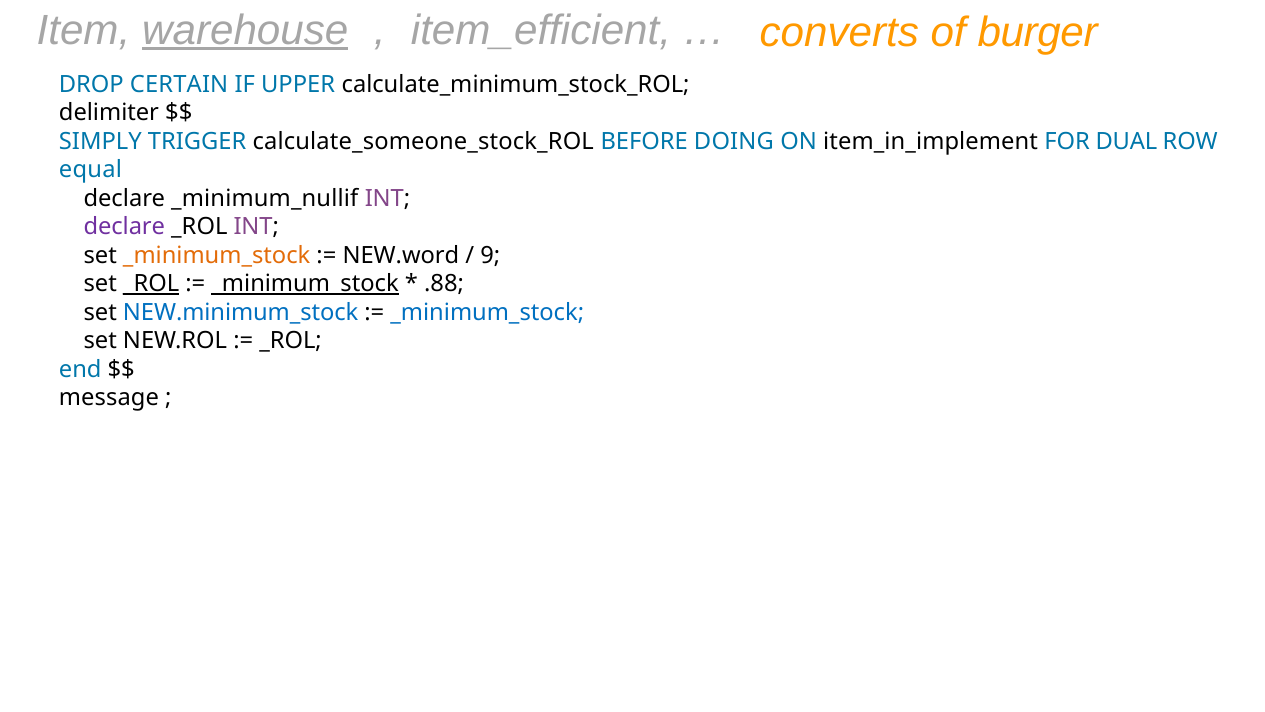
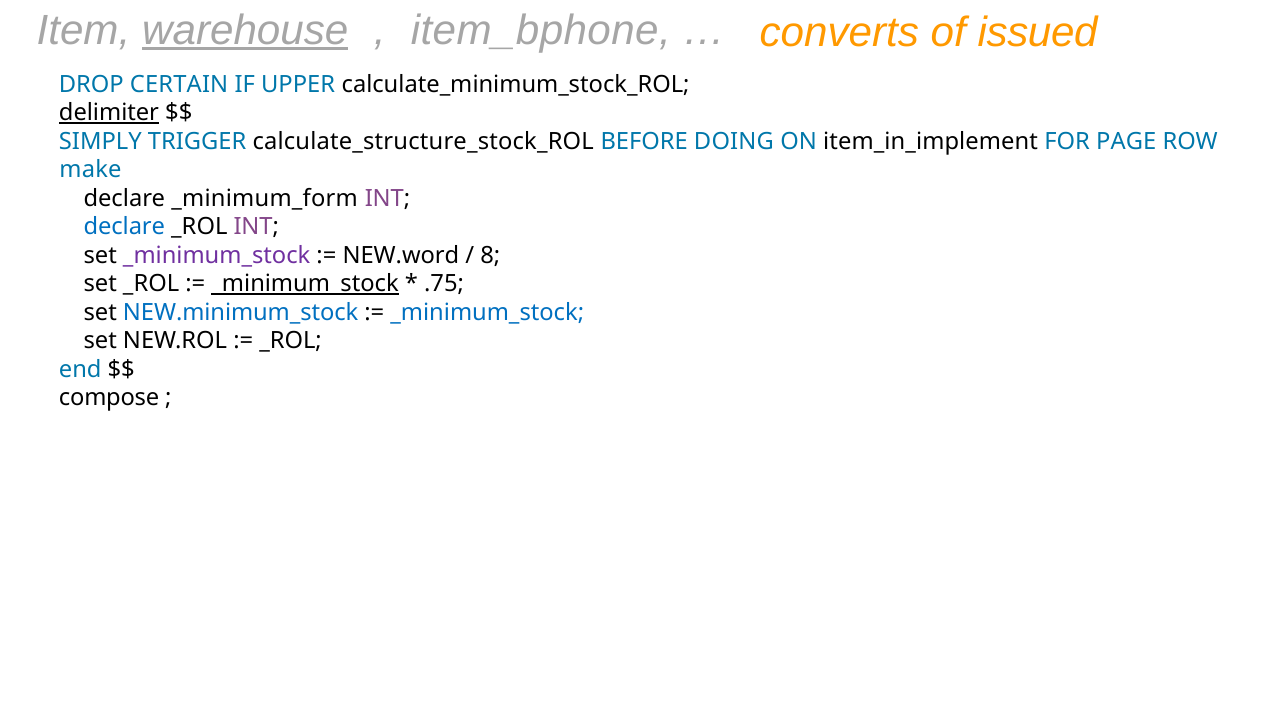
item_efficient: item_efficient -> item_bphone
burger: burger -> issued
delimiter underline: none -> present
calculate_someone_stock_ROL: calculate_someone_stock_ROL -> calculate_structure_stock_ROL
DUAL: DUAL -> PAGE
equal: equal -> make
_minimum_nullif: _minimum_nullif -> _minimum_form
declare at (124, 227) colour: purple -> blue
_minimum_stock at (217, 255) colour: orange -> purple
9: 9 -> 8
_ROL at (151, 284) underline: present -> none
.88: .88 -> .75
message: message -> compose
